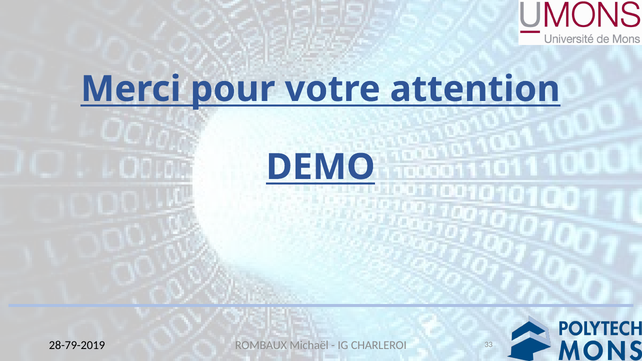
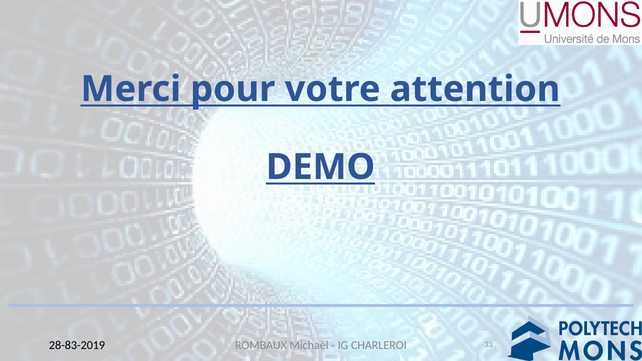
28-79-2019: 28-79-2019 -> 28-83-2019
